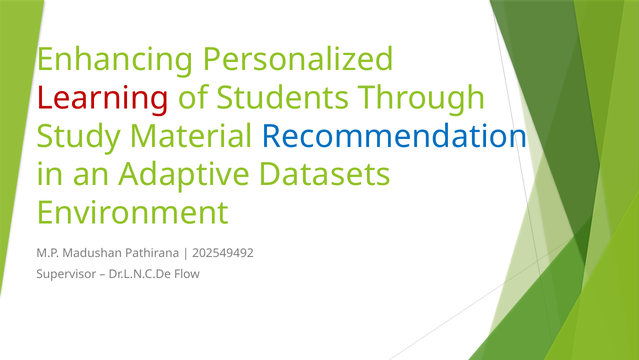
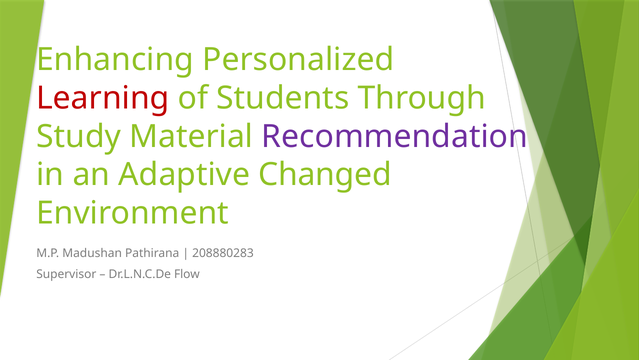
Recommendation colour: blue -> purple
Datasets: Datasets -> Changed
202549492: 202549492 -> 208880283
